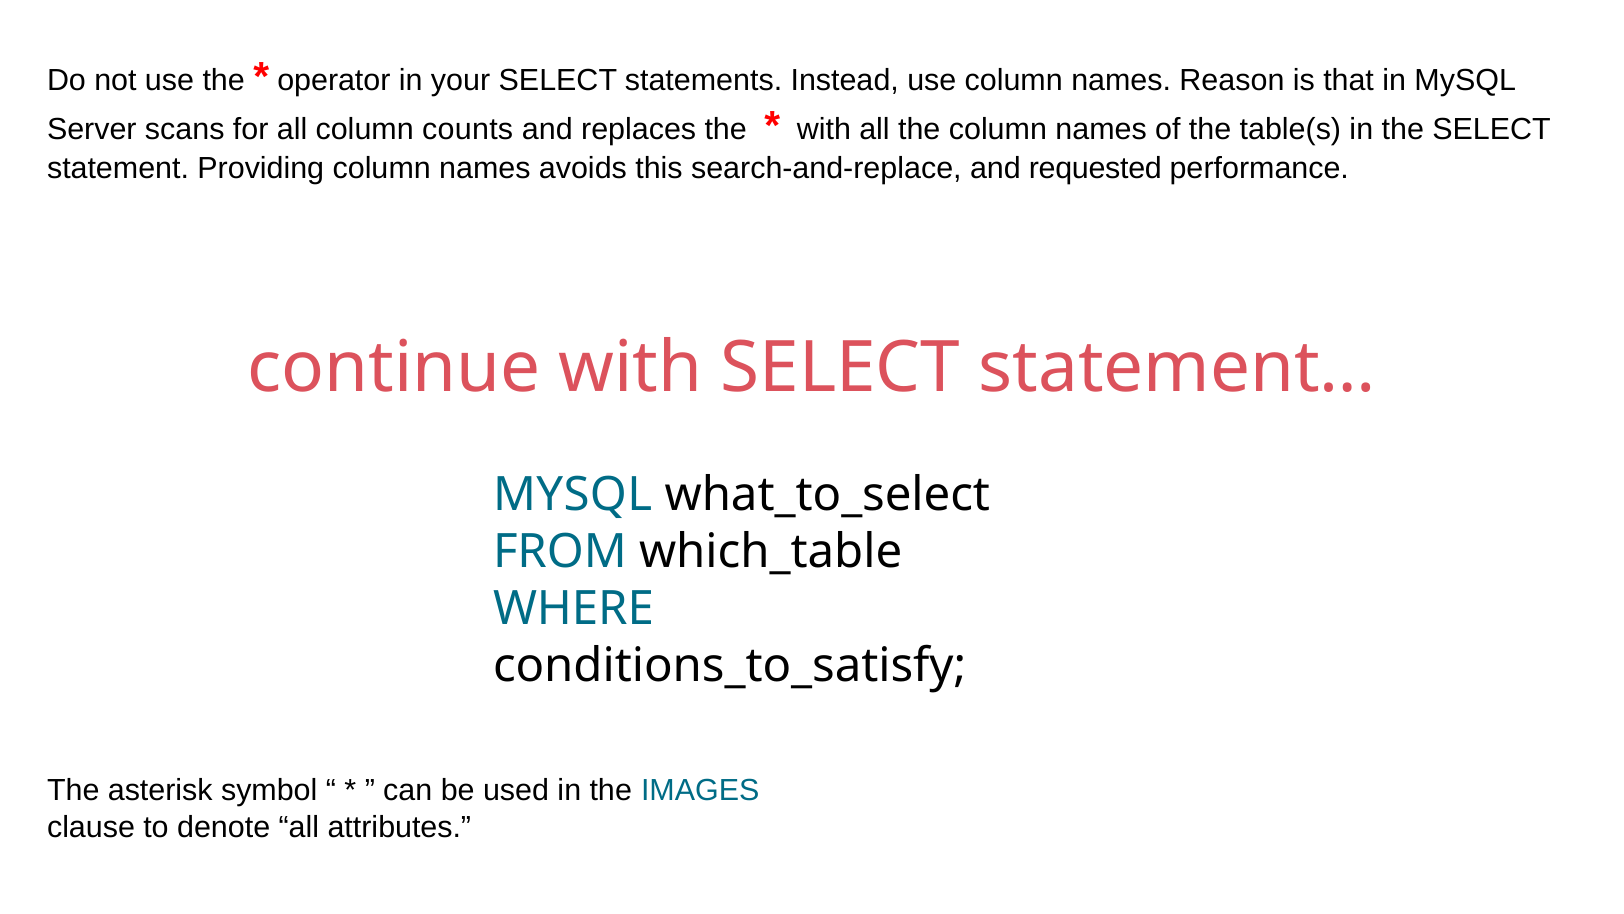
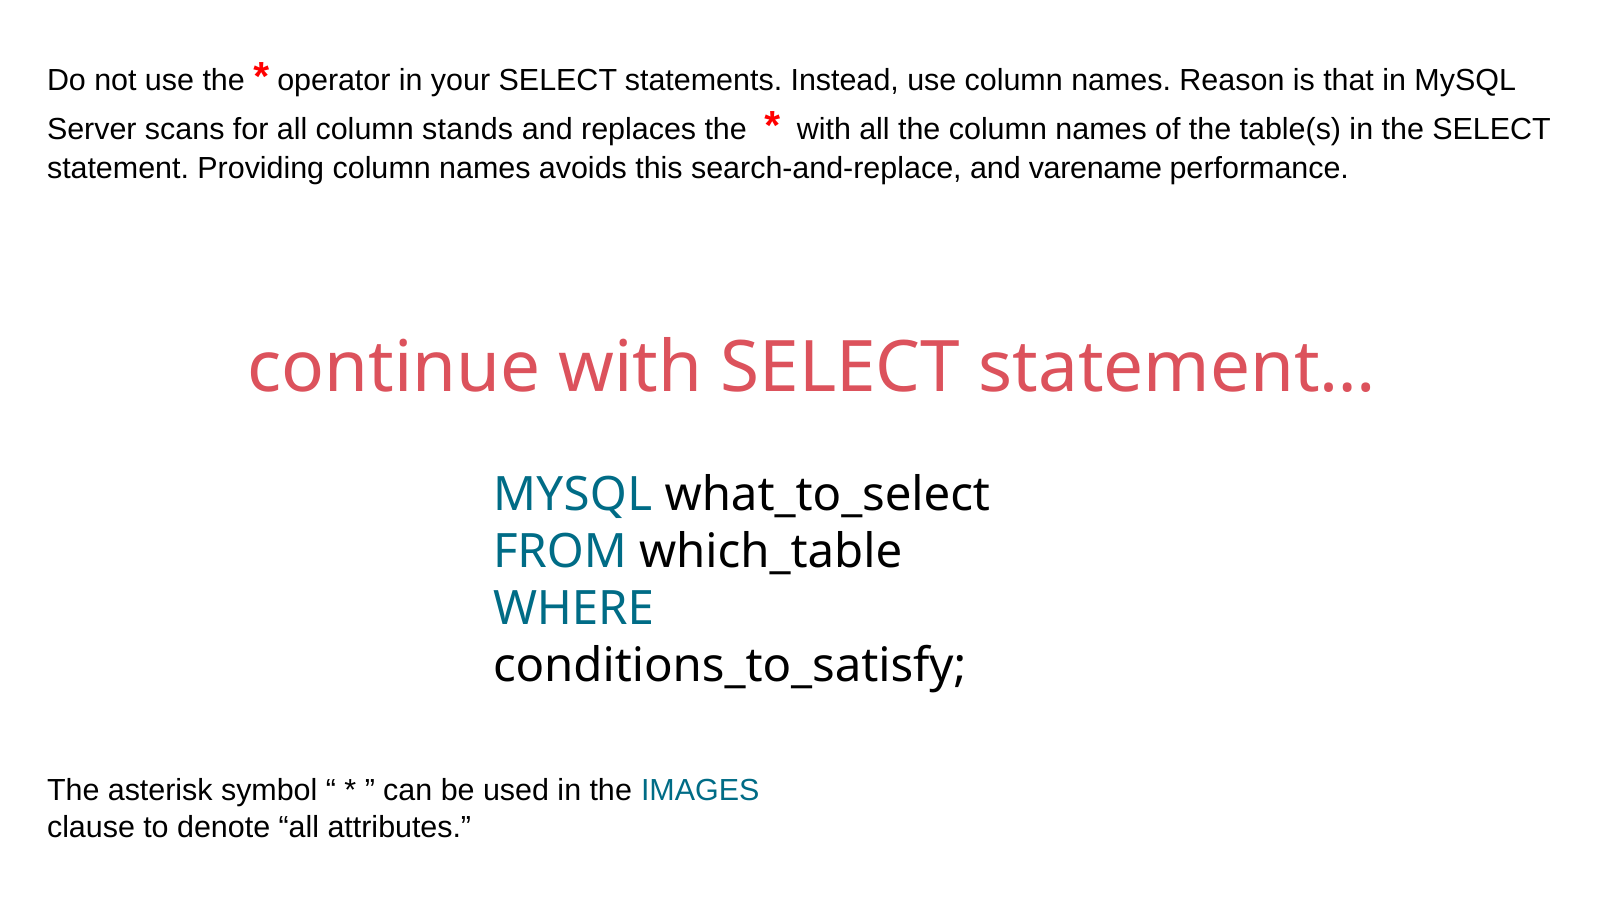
counts: counts -> stands
requested: requested -> varename
